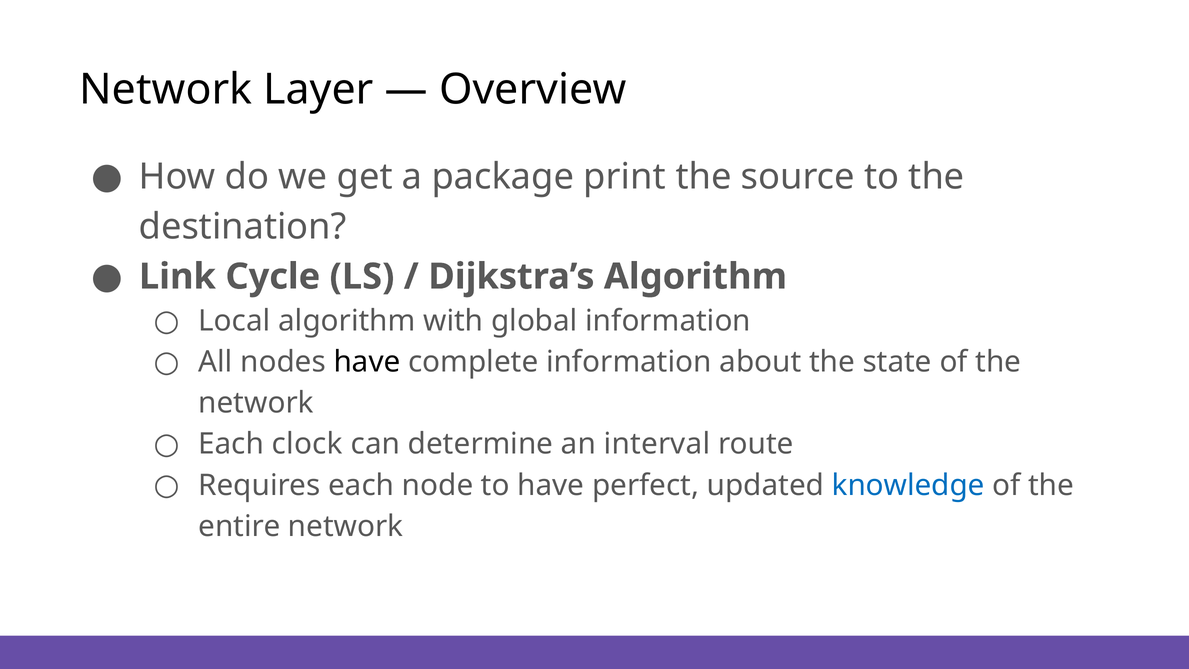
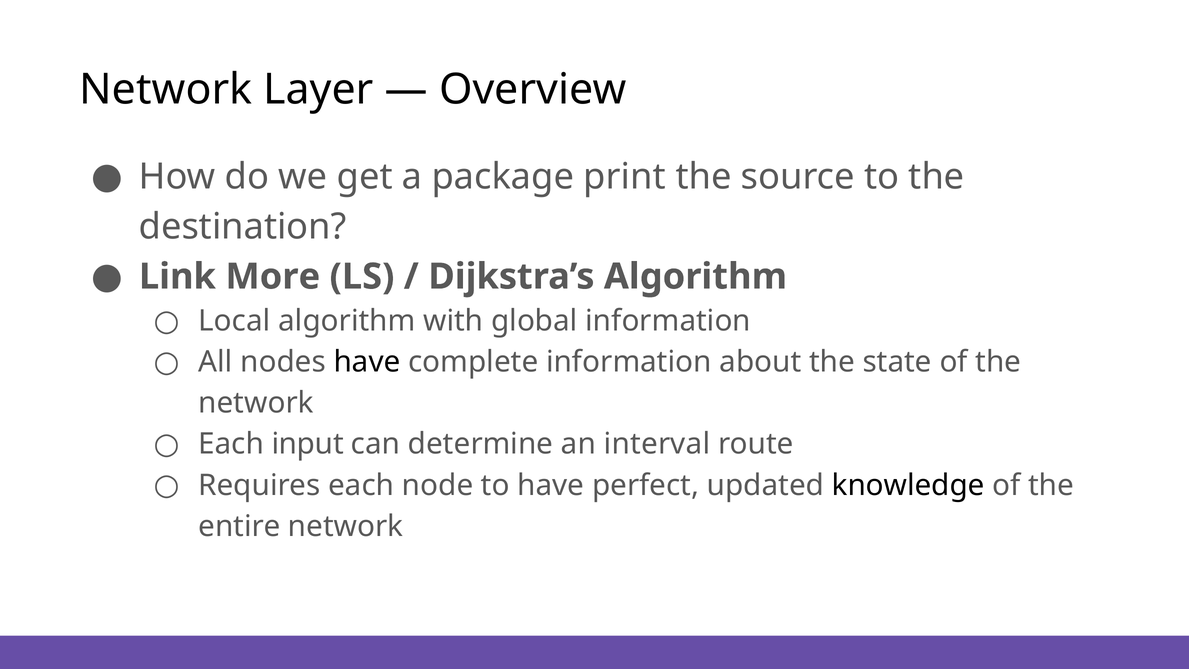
Cycle: Cycle -> More
clock: clock -> input
knowledge colour: blue -> black
